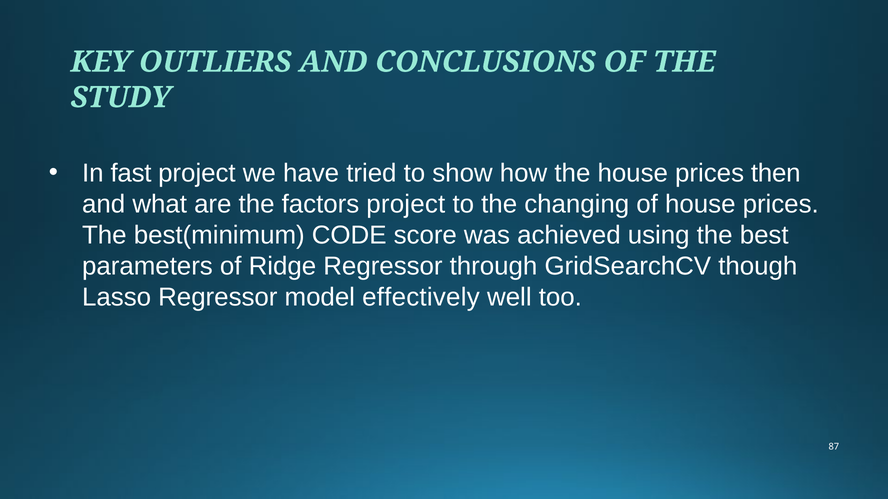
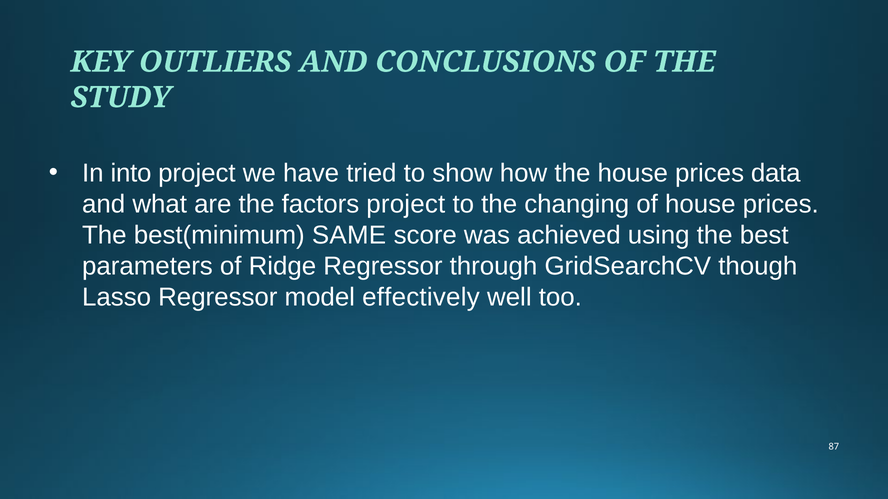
fast: fast -> into
then: then -> data
CODE: CODE -> SAME
